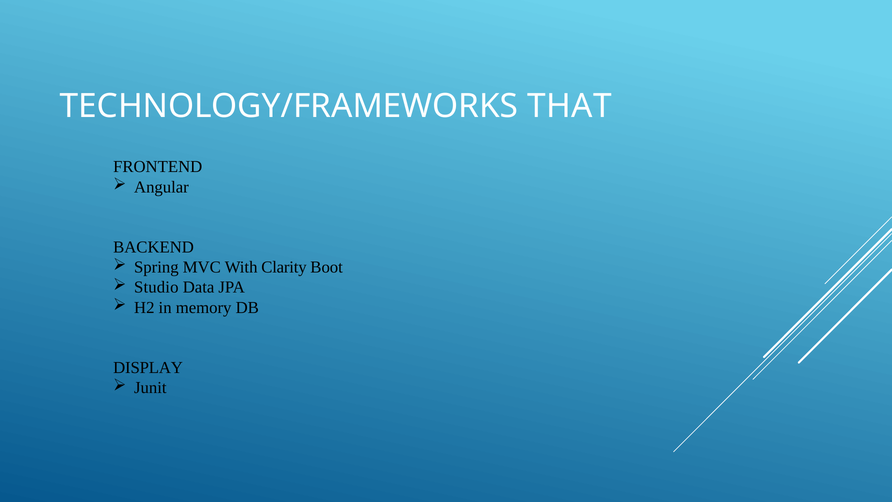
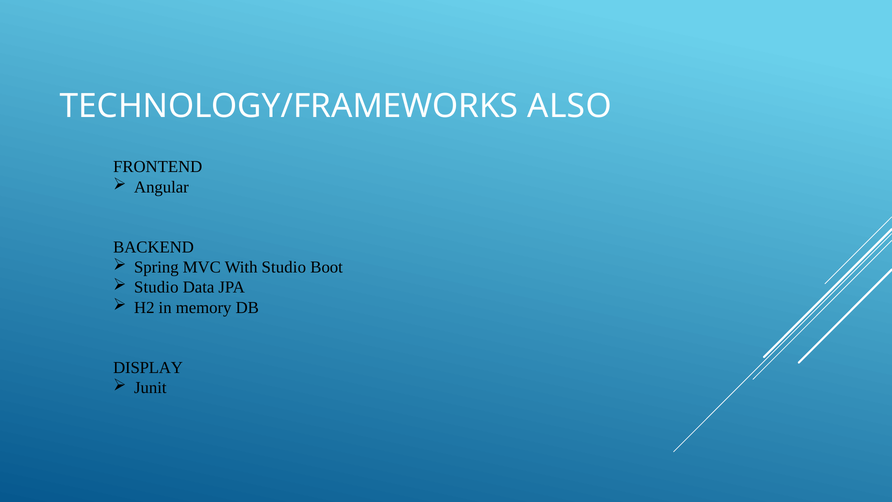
THAT: THAT -> ALSO
With Clarity: Clarity -> Studio
